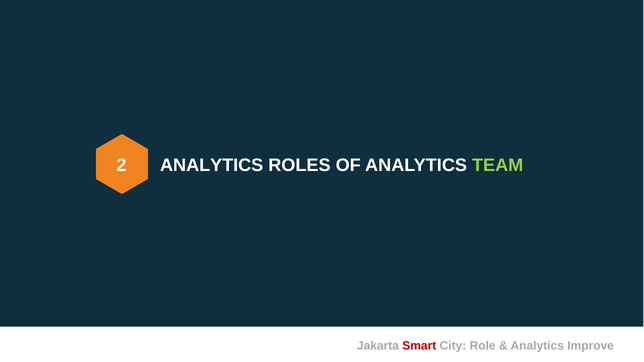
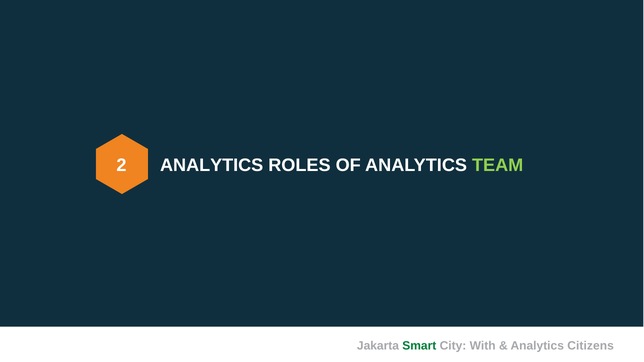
Smart colour: red -> green
Role: Role -> With
Improve: Improve -> Citizens
